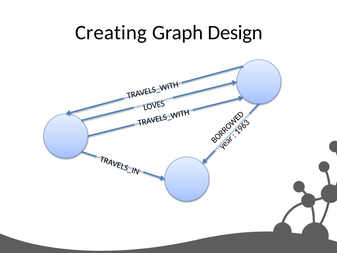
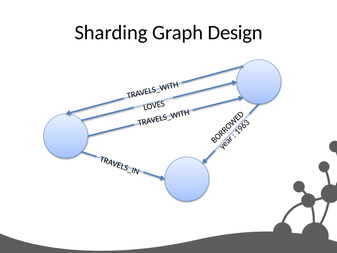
Creating: Creating -> Sharding
